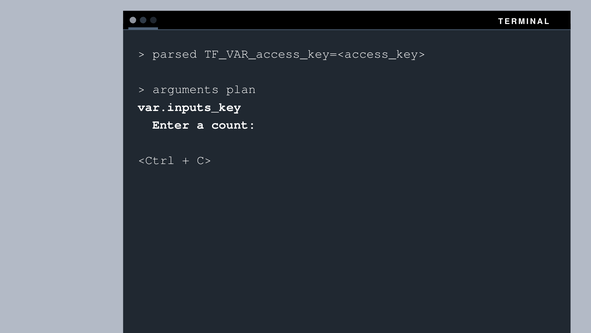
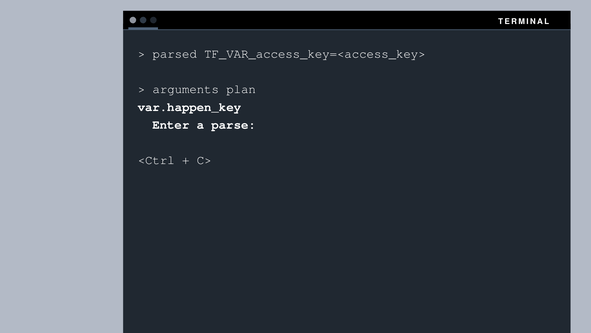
var.inputs_key: var.inputs_key -> var.happen_key
count: count -> parse
